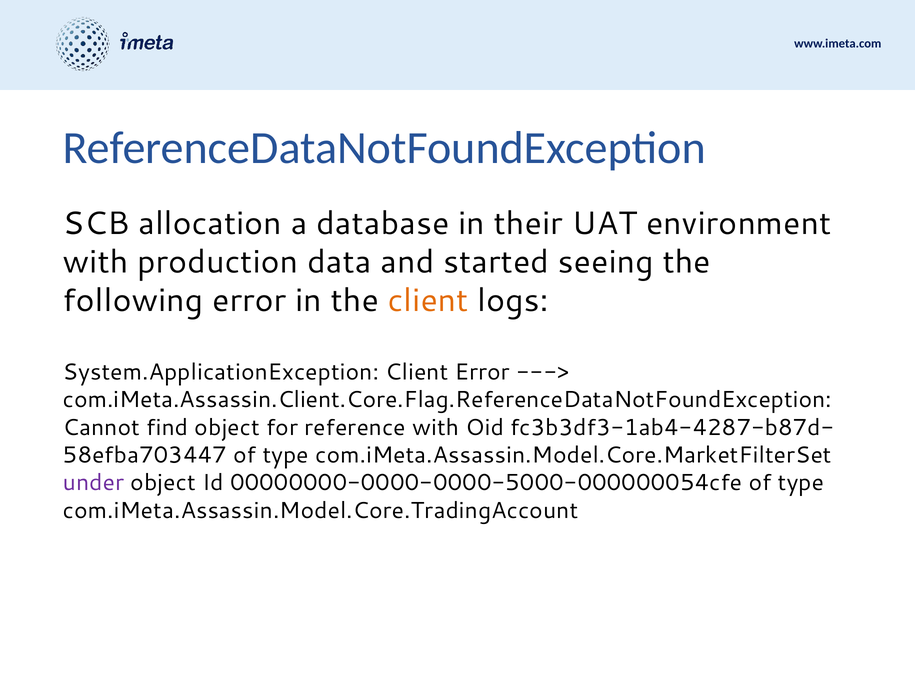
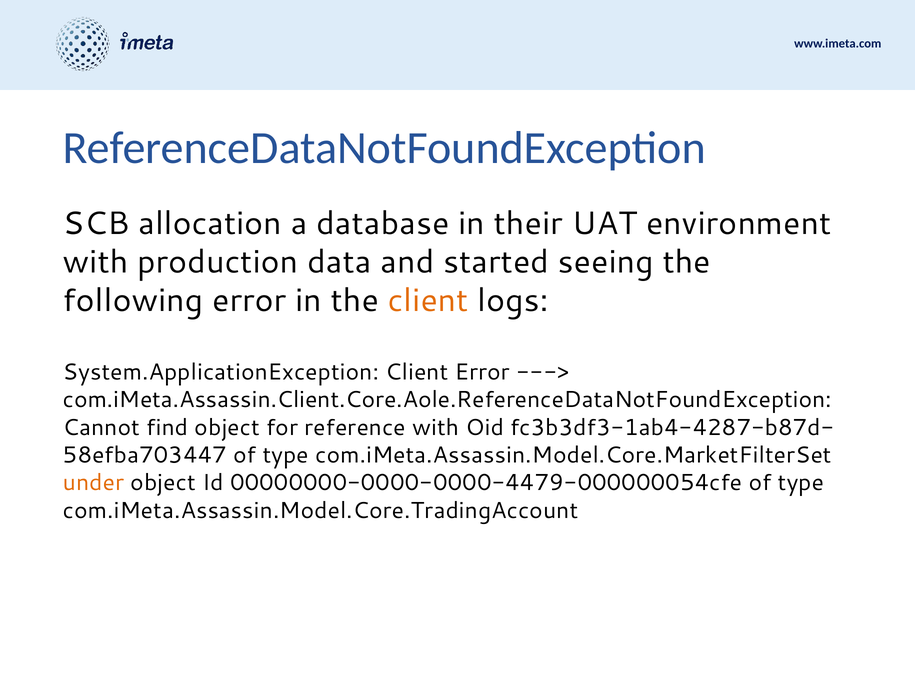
com.iMeta.Assassin.Client.Core.Flag.ReferenceDataNotFoundException: com.iMeta.Assassin.Client.Core.Flag.ReferenceDataNotFoundException -> com.iMeta.Assassin.Client.Core.Aole.ReferenceDataNotFoundException
under colour: purple -> orange
00000000-0000-0000-5000-000000054cfe: 00000000-0000-0000-5000-000000054cfe -> 00000000-0000-0000-4479-000000054cfe
